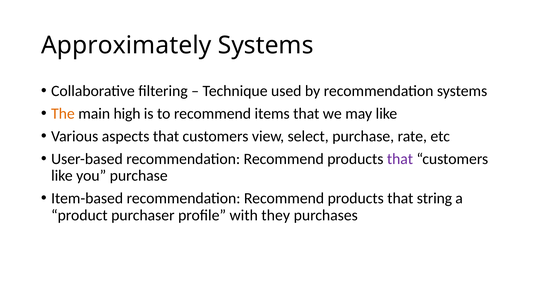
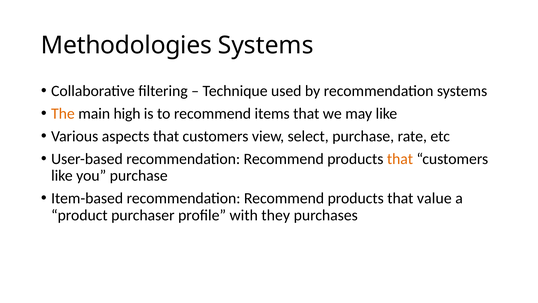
Approximately: Approximately -> Methodologies
that at (400, 159) colour: purple -> orange
string: string -> value
